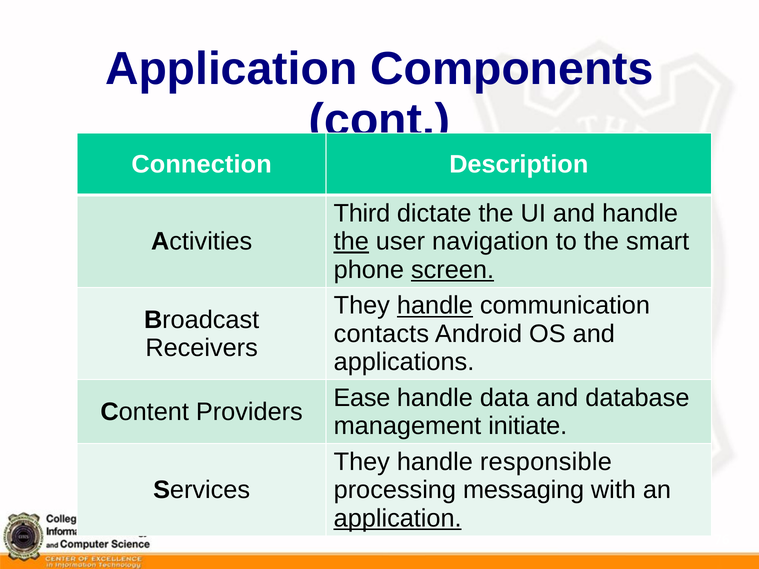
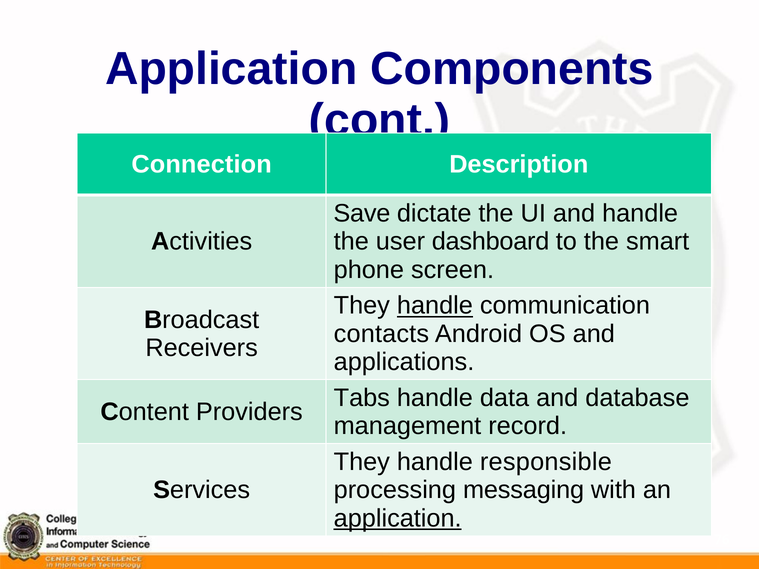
Third: Third -> Save
the at (351, 242) underline: present -> none
navigation: navigation -> dashboard
screen underline: present -> none
Ease: Ease -> Tabs
initiate: initiate -> record
